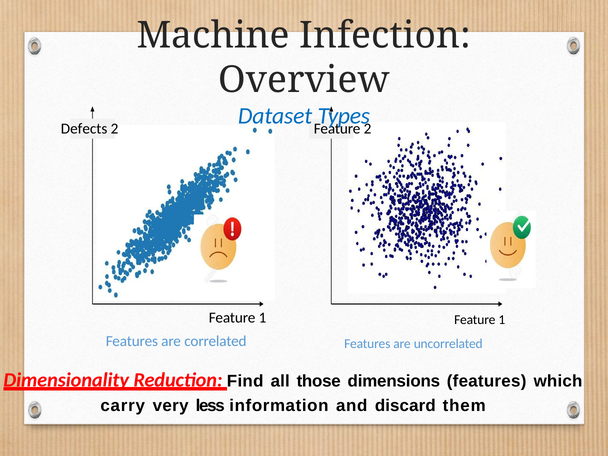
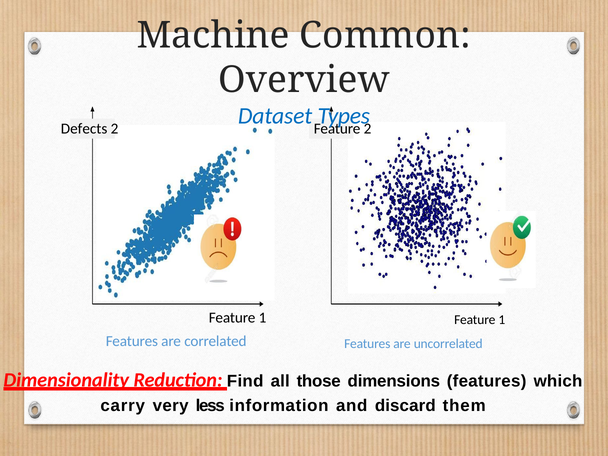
Infection: Infection -> Common
